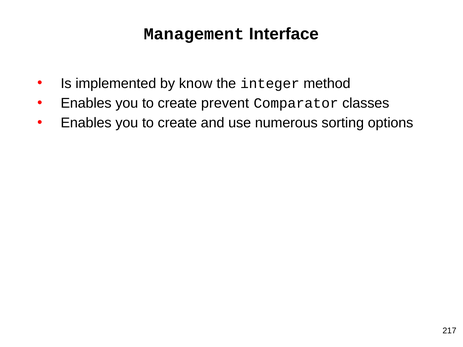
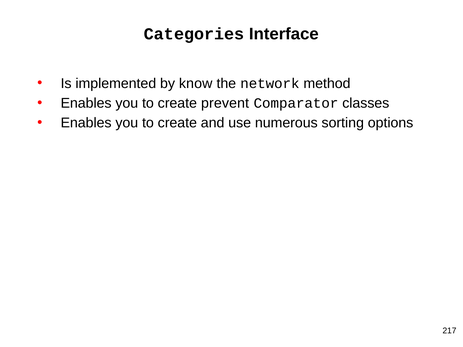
Management: Management -> Categories
integer: integer -> network
